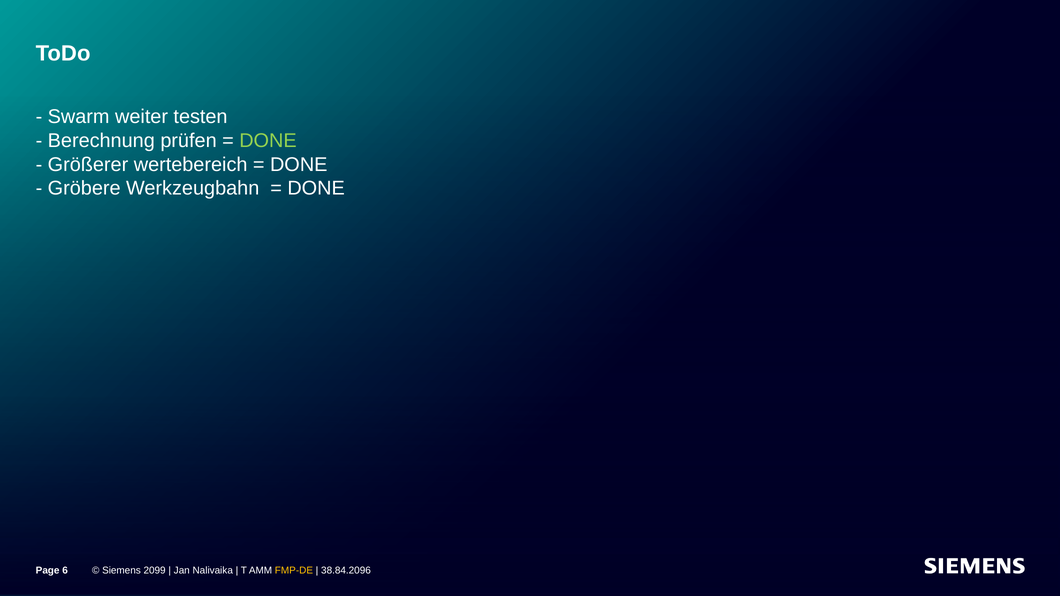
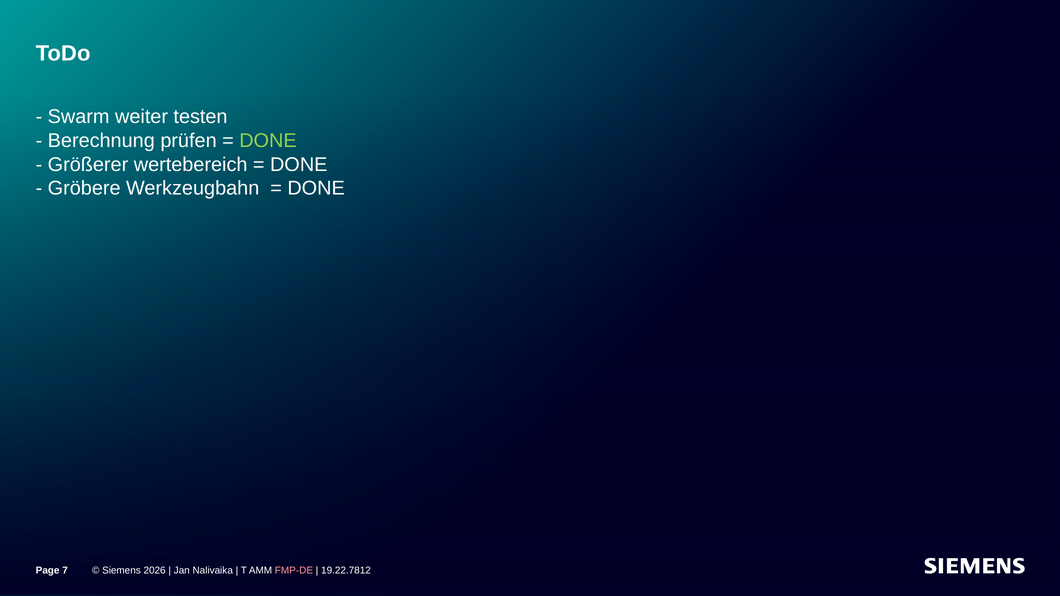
6: 6 -> 7
2099: 2099 -> 2026
FMP-DE colour: yellow -> pink
38.84.2096: 38.84.2096 -> 19.22.7812
